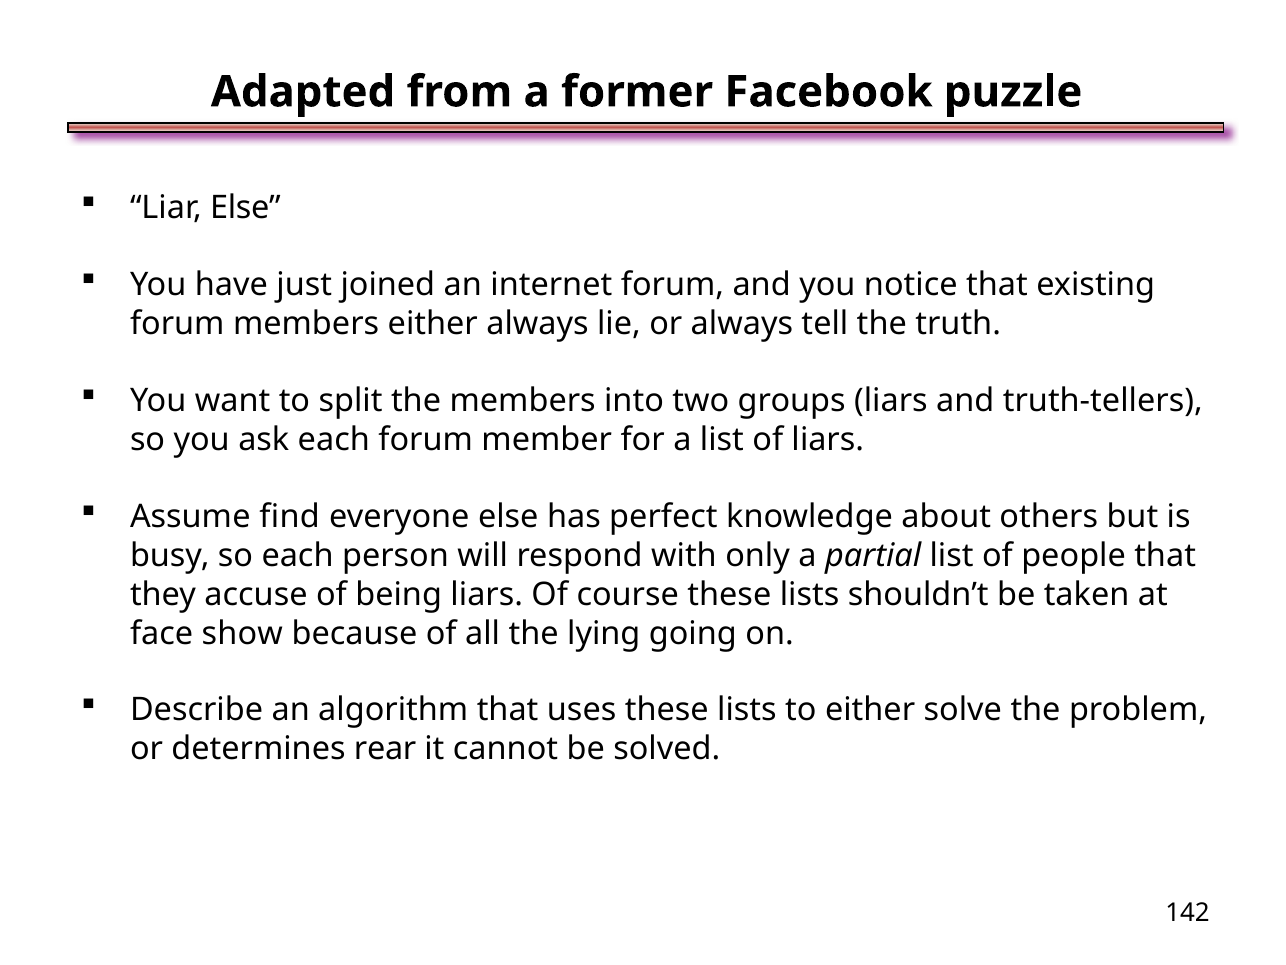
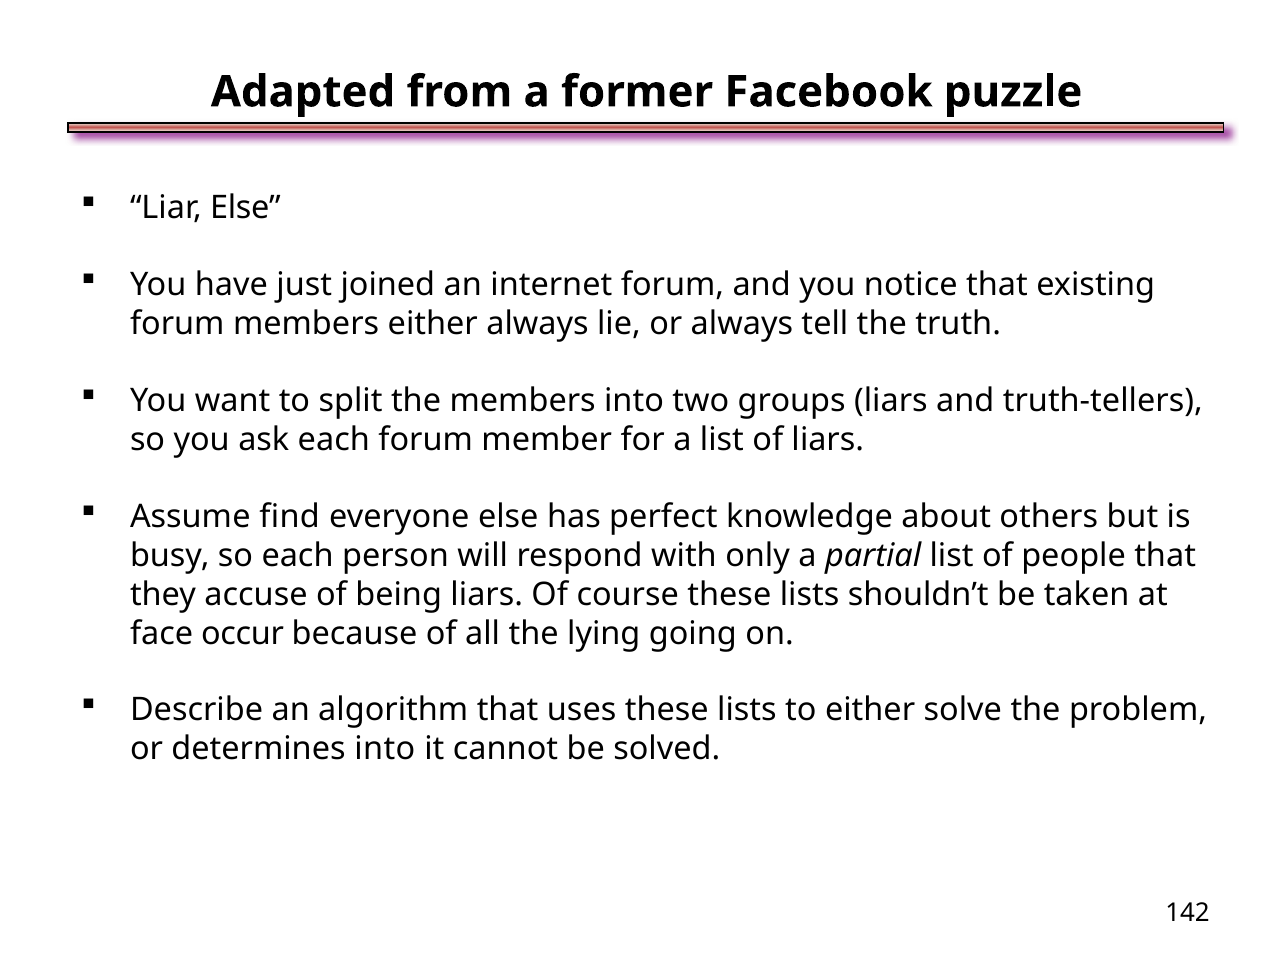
show: show -> occur
determines rear: rear -> into
